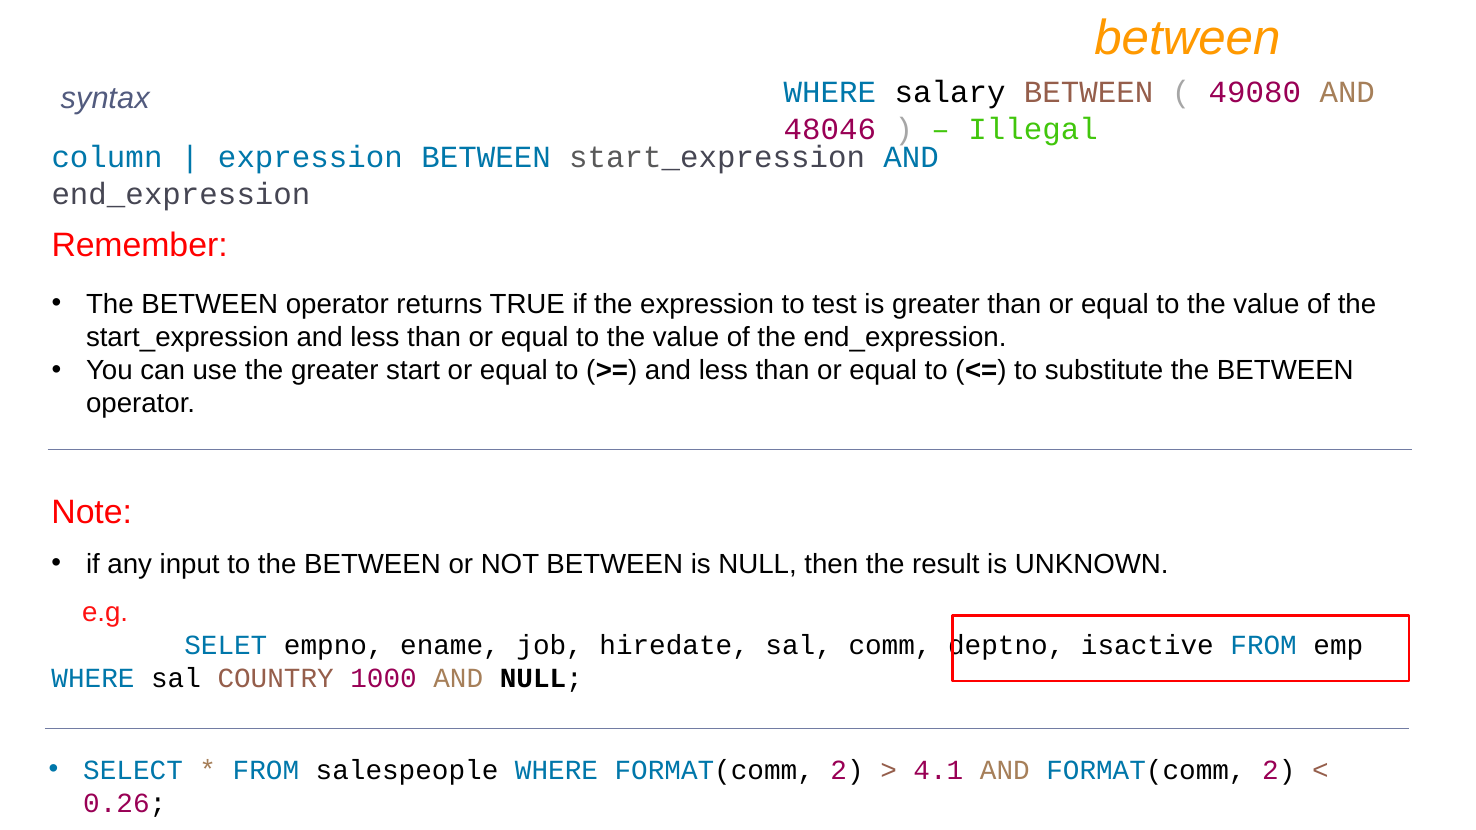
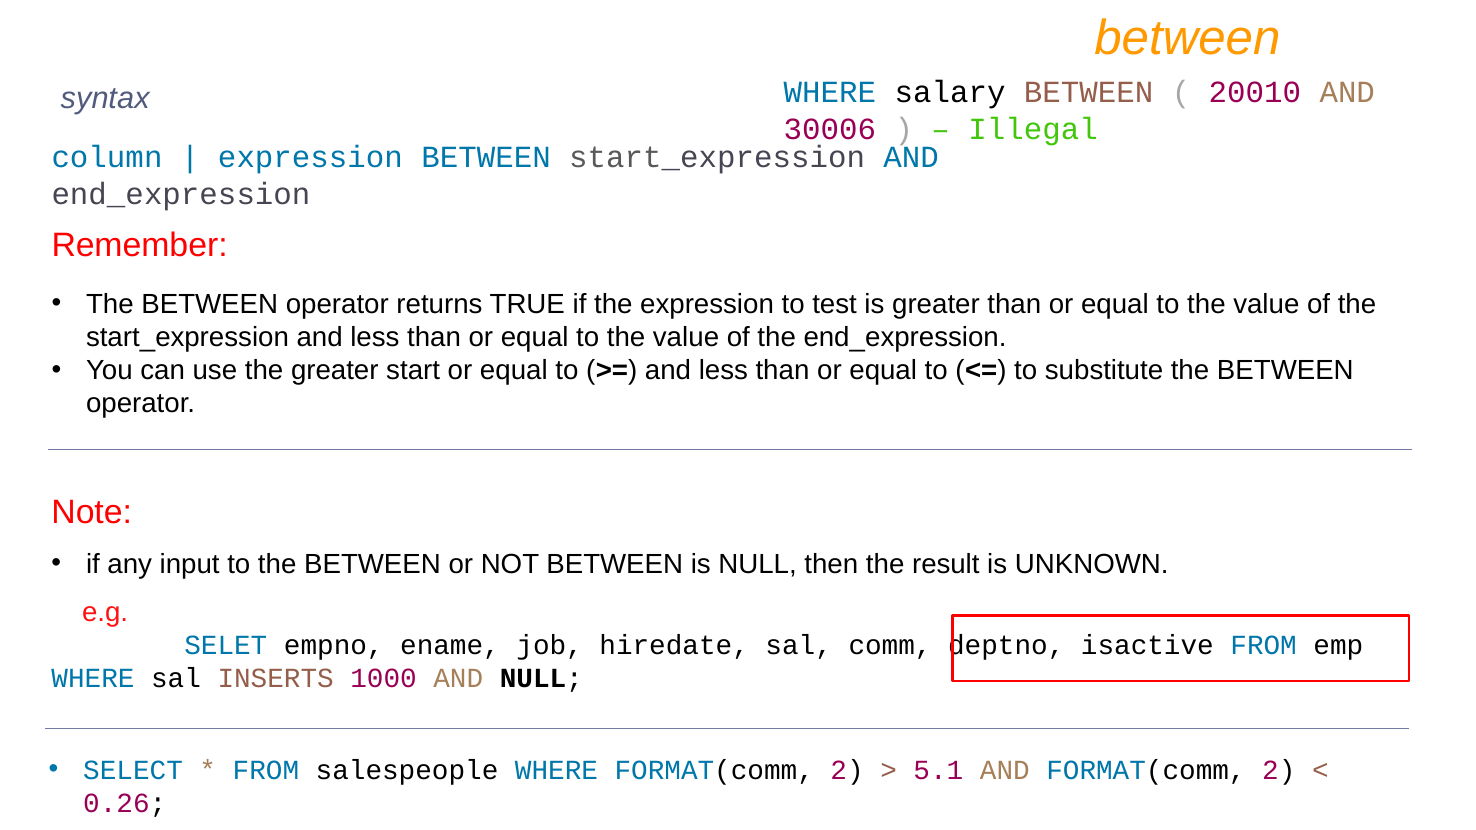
49080: 49080 -> 20010
48046: 48046 -> 30006
COUNTRY: COUNTRY -> INSERTS
4.1: 4.1 -> 5.1
